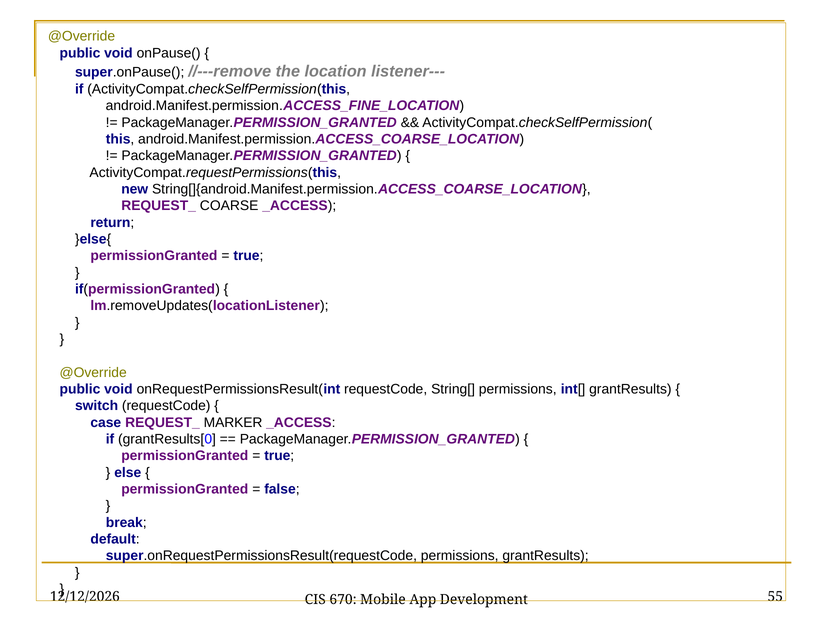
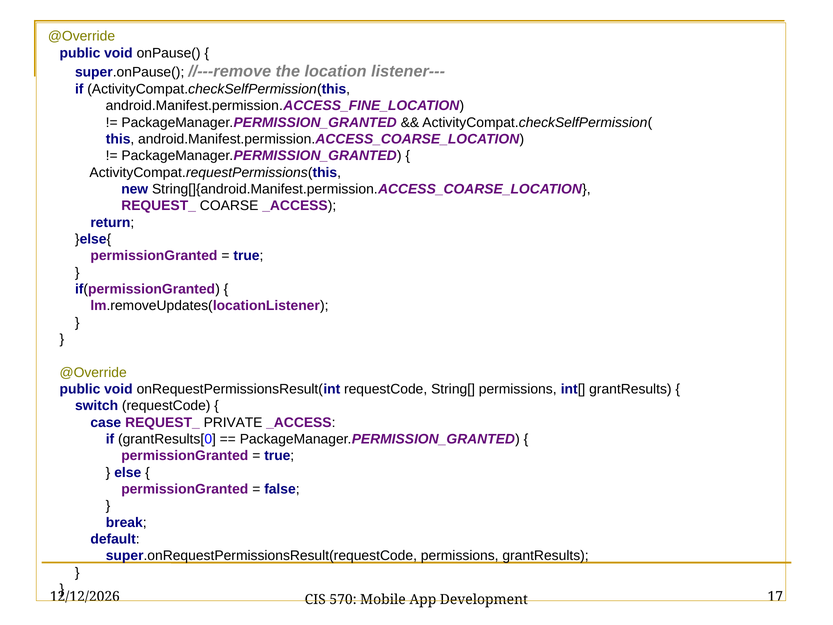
MARKER: MARKER -> PRIVATE
670: 670 -> 570
55: 55 -> 17
